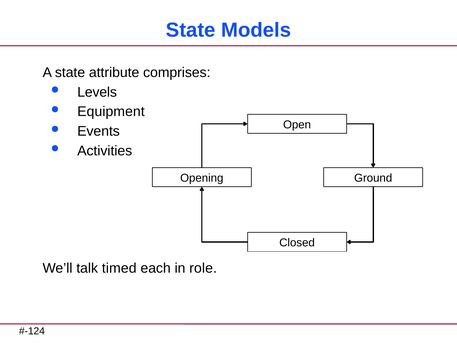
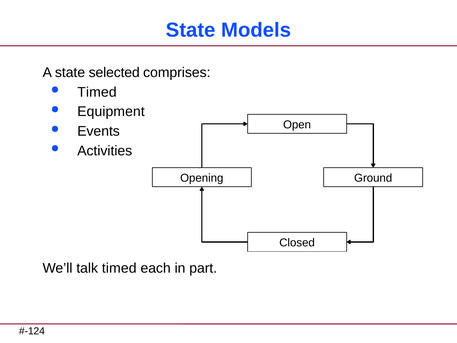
attribute: attribute -> selected
Levels at (97, 92): Levels -> Timed
role: role -> part
